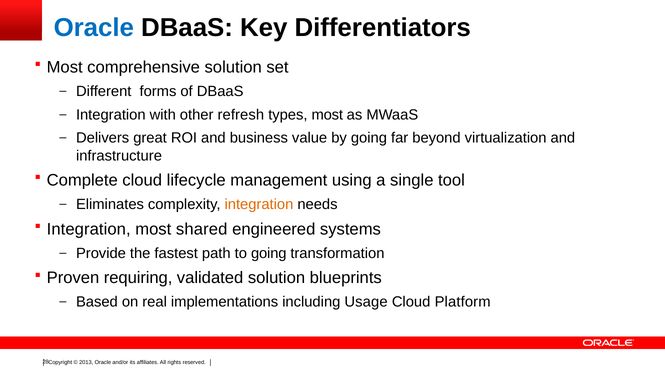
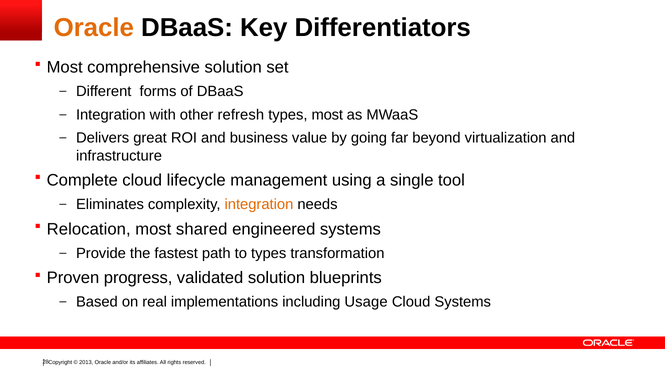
Oracle at (94, 28) colour: blue -> orange
Integration at (89, 229): Integration -> Relocation
to going: going -> types
requiring: requiring -> progress
Cloud Platform: Platform -> Systems
